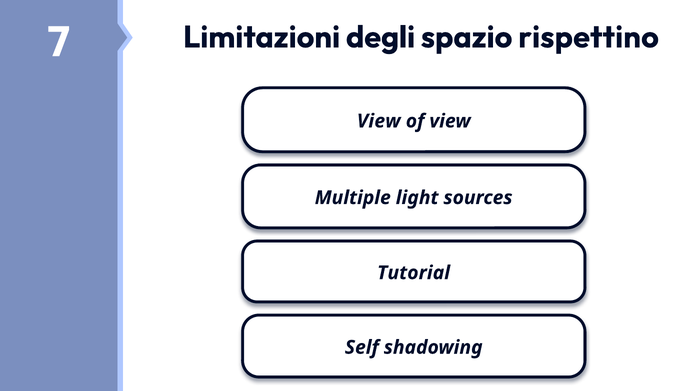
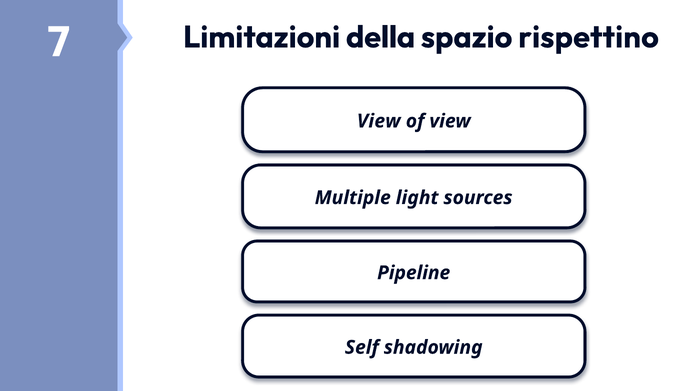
degli: degli -> della
Tutorial: Tutorial -> Pipeline
